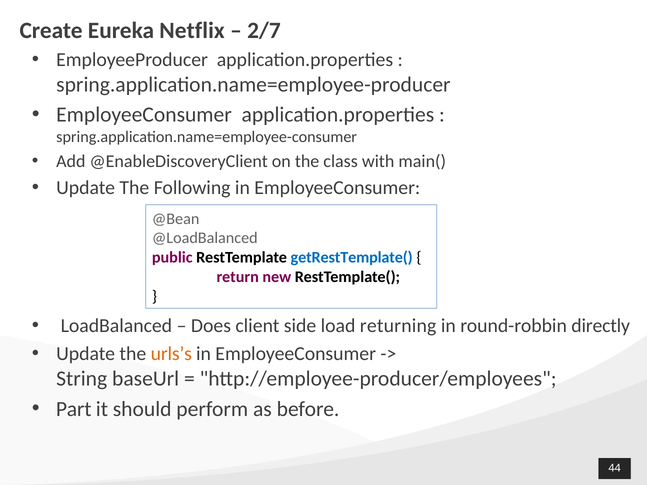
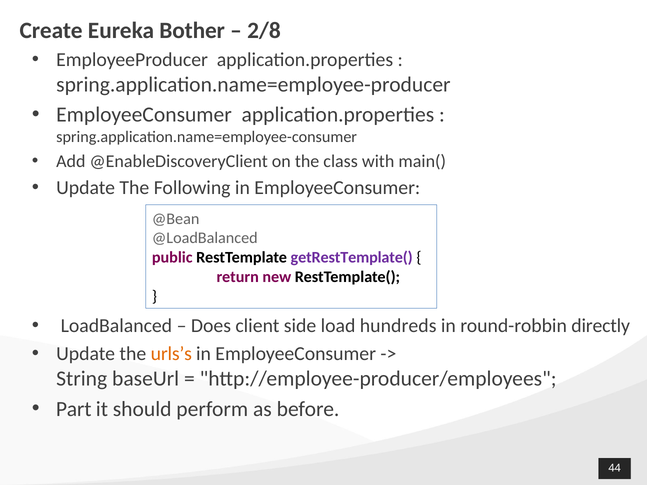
Netflix: Netflix -> Bother
2/7: 2/7 -> 2/8
getRestTemplate( colour: blue -> purple
returning: returning -> hundreds
